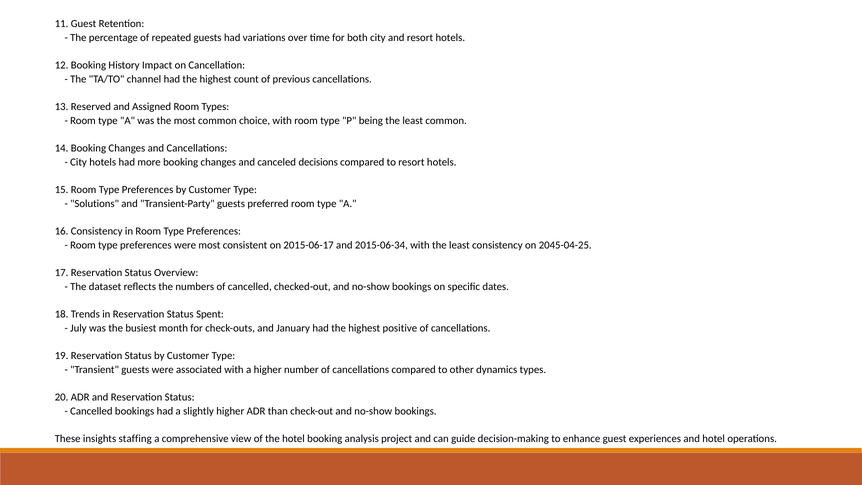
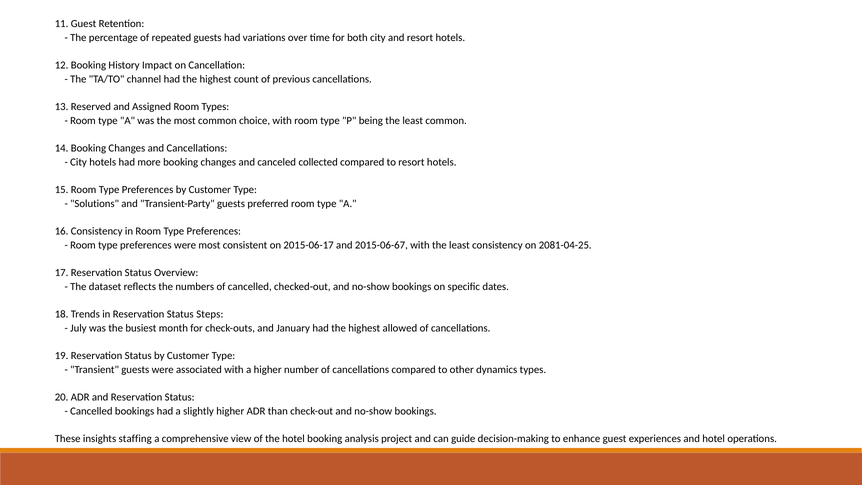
decisions: decisions -> collected
2015-06-34: 2015-06-34 -> 2015-06-67
2045-04-25: 2045-04-25 -> 2081-04-25
Spent: Spent -> Steps
positive: positive -> allowed
